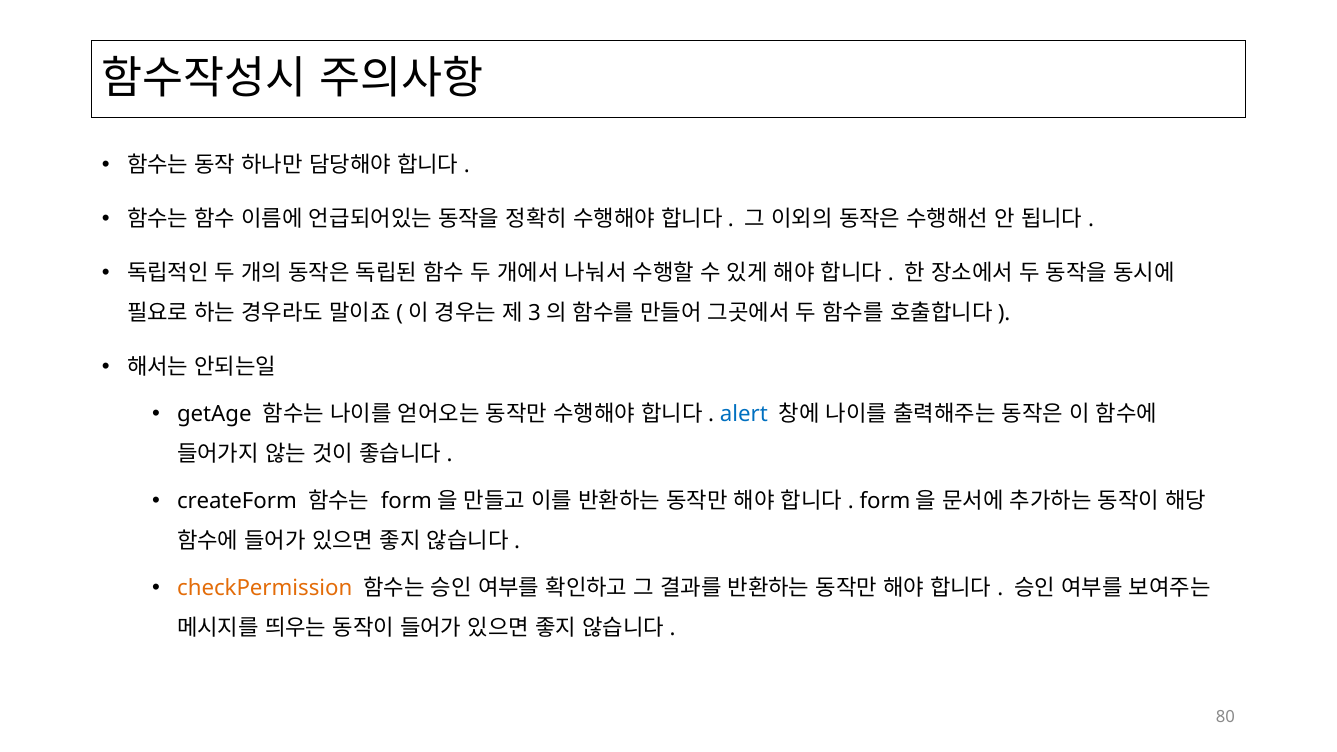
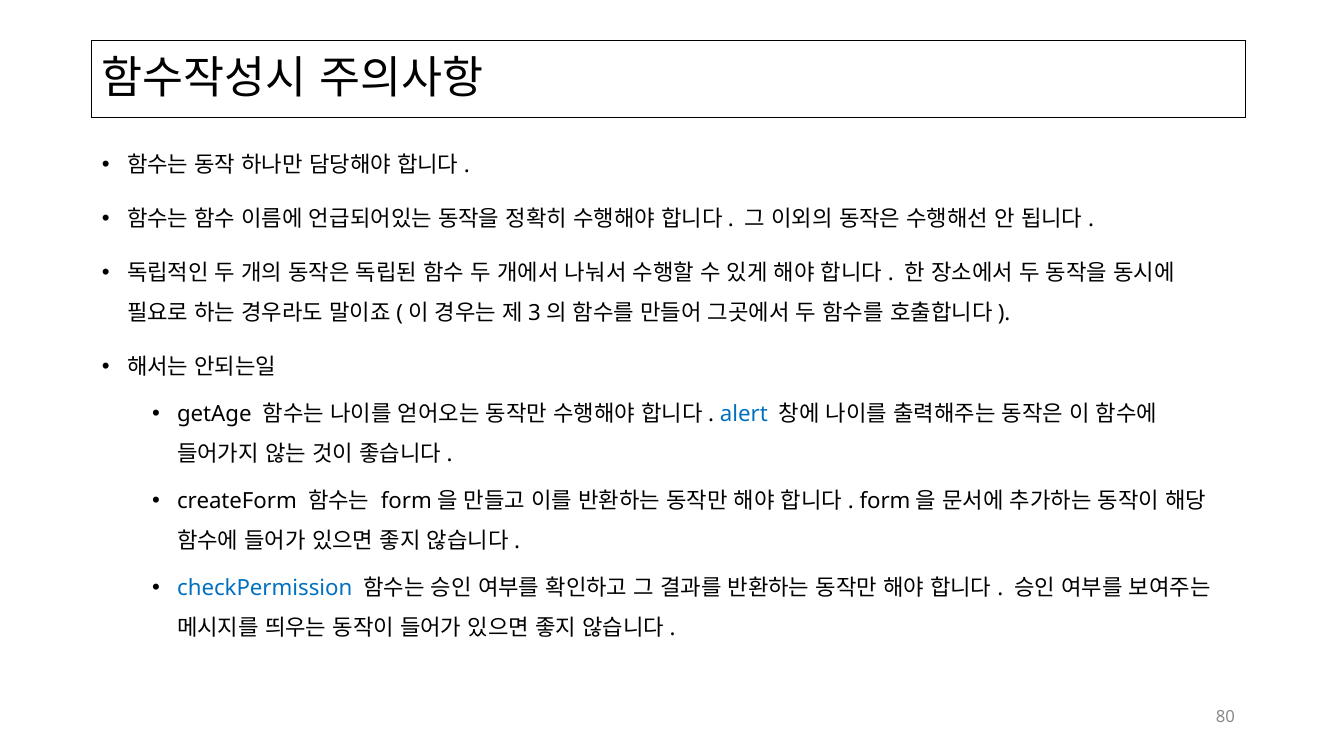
checkPermission colour: orange -> blue
